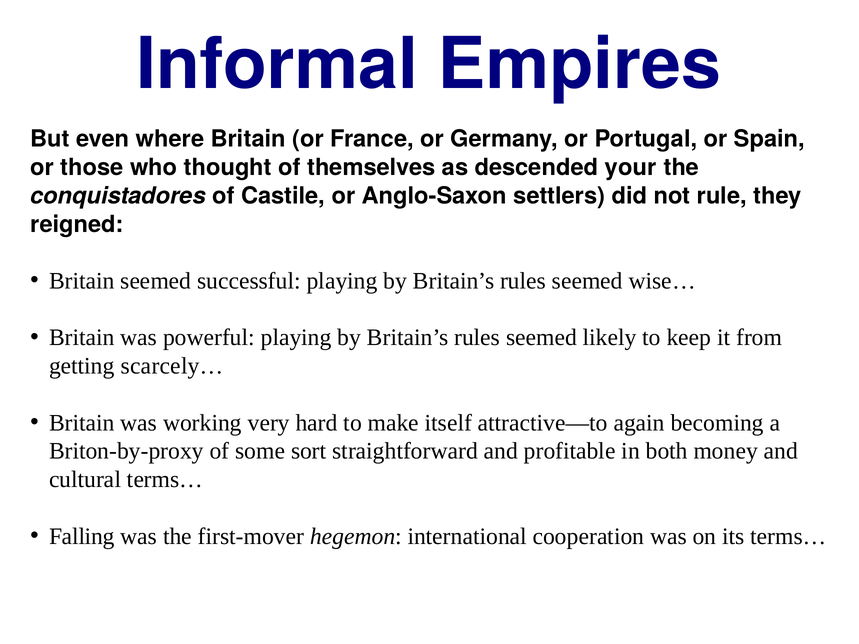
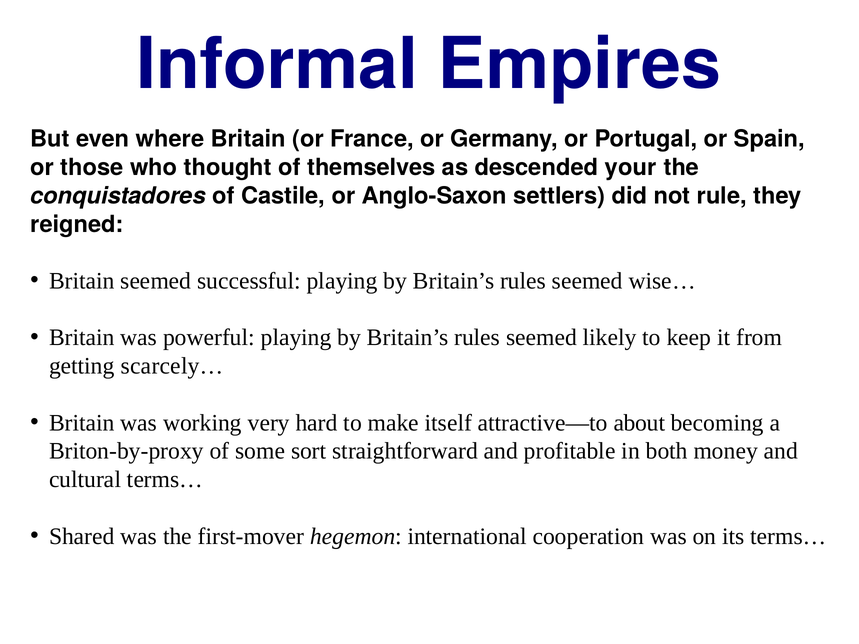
again: again -> about
Falling: Falling -> Shared
